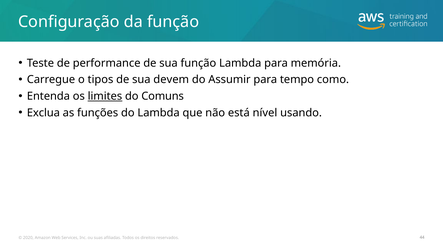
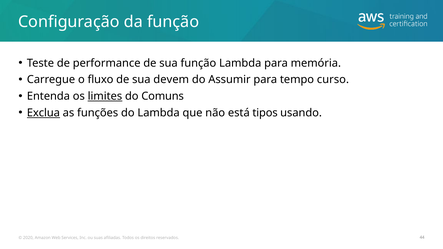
tipos: tipos -> fluxo
como: como -> curso
Exclua underline: none -> present
nível: nível -> tipos
